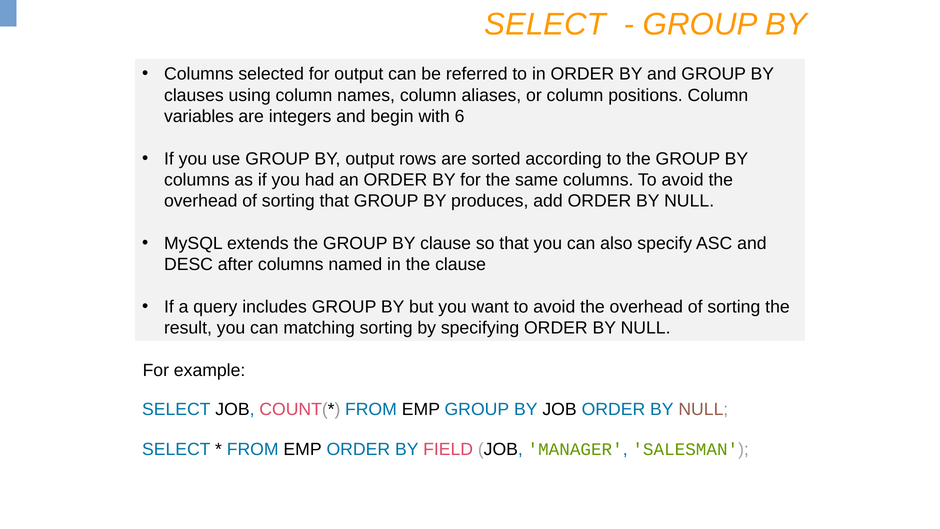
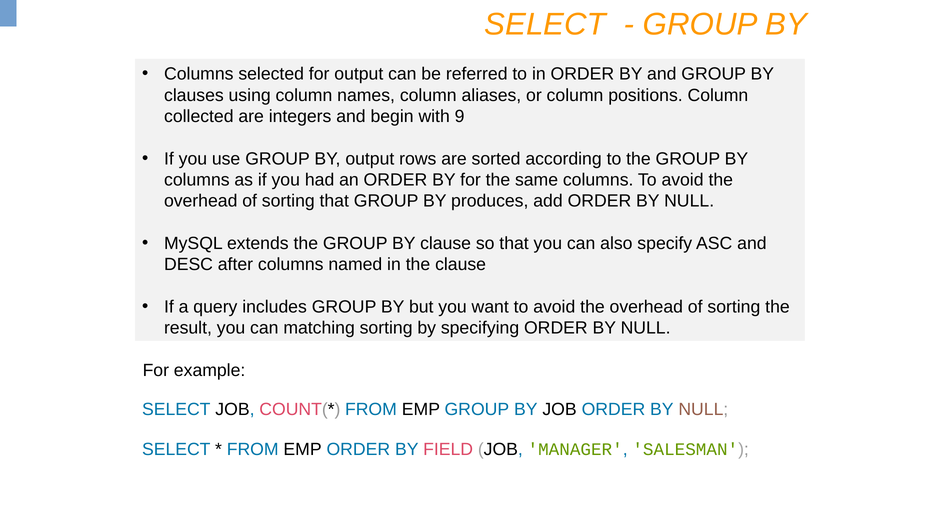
variables: variables -> collected
6: 6 -> 9
